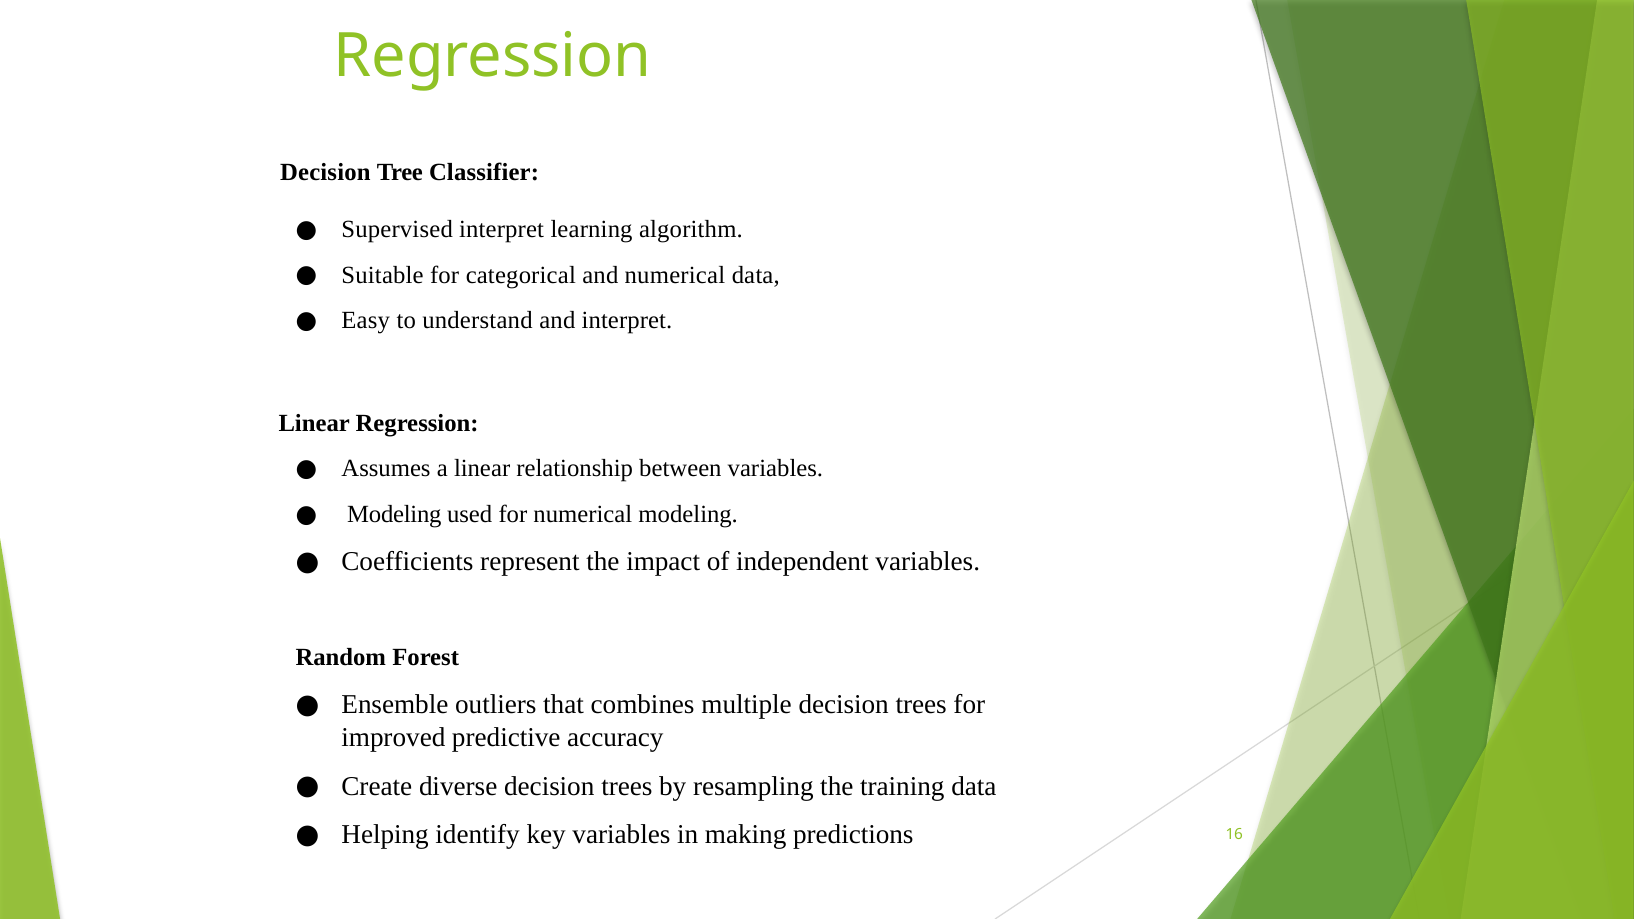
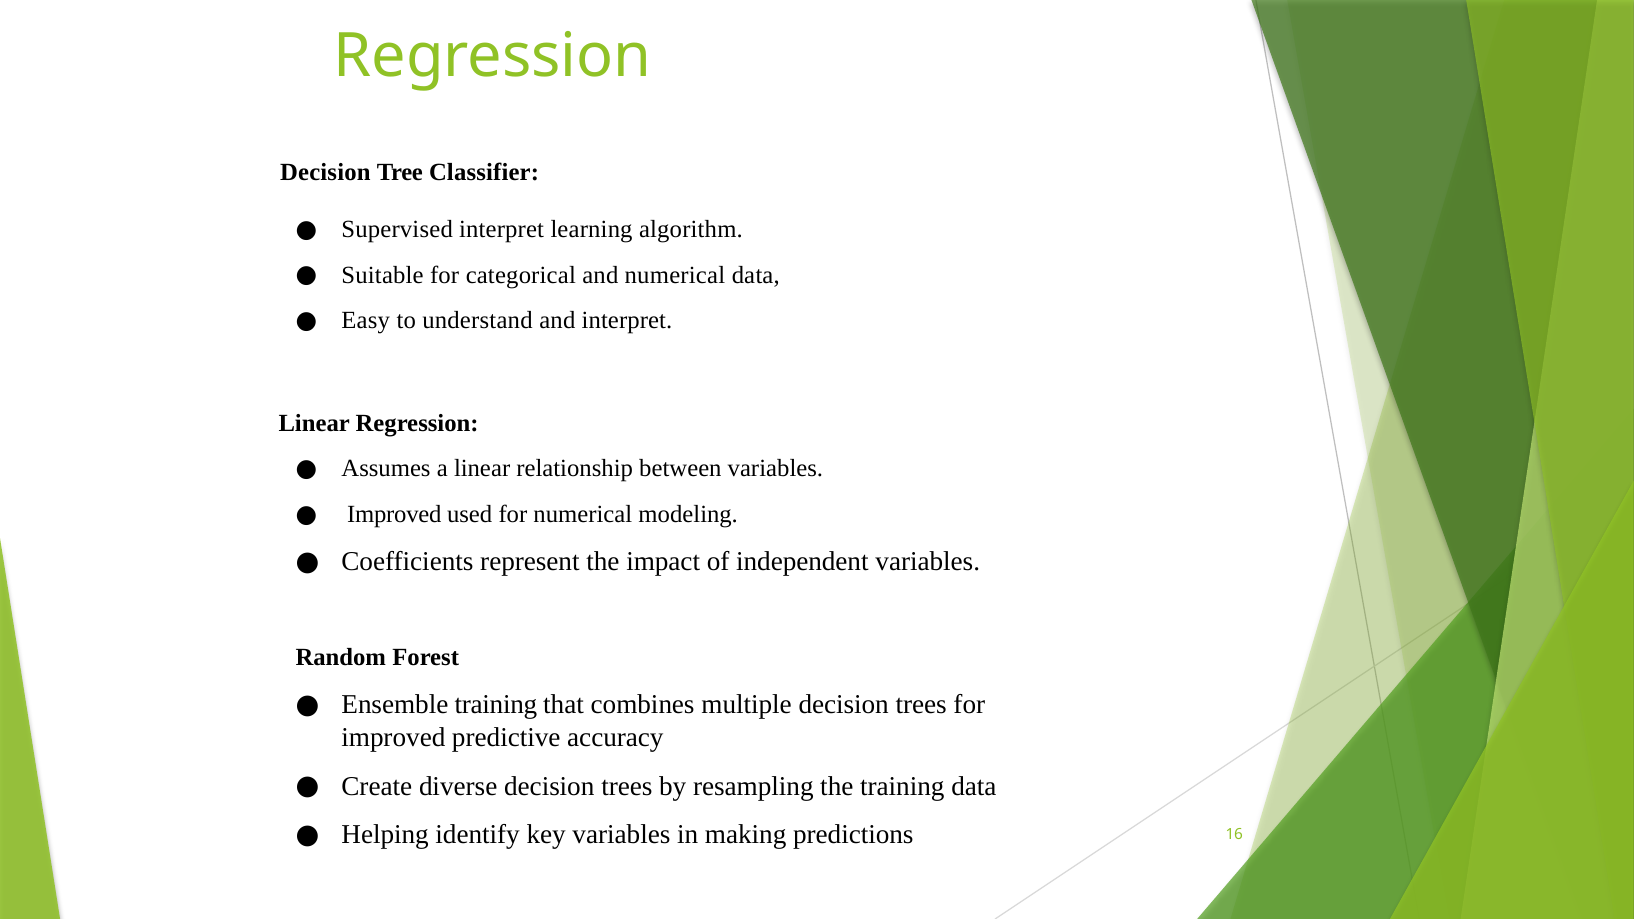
Modeling at (394, 514): Modeling -> Improved
Ensemble outliers: outliers -> training
